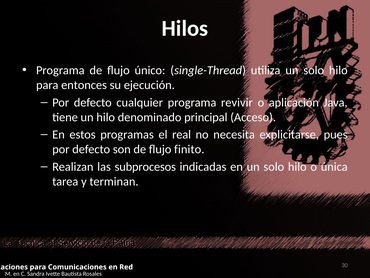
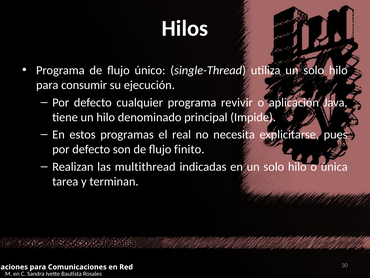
entonces: entonces -> consumir
Acceso: Acceso -> Impide
subprocesos: subprocesos -> multithread
